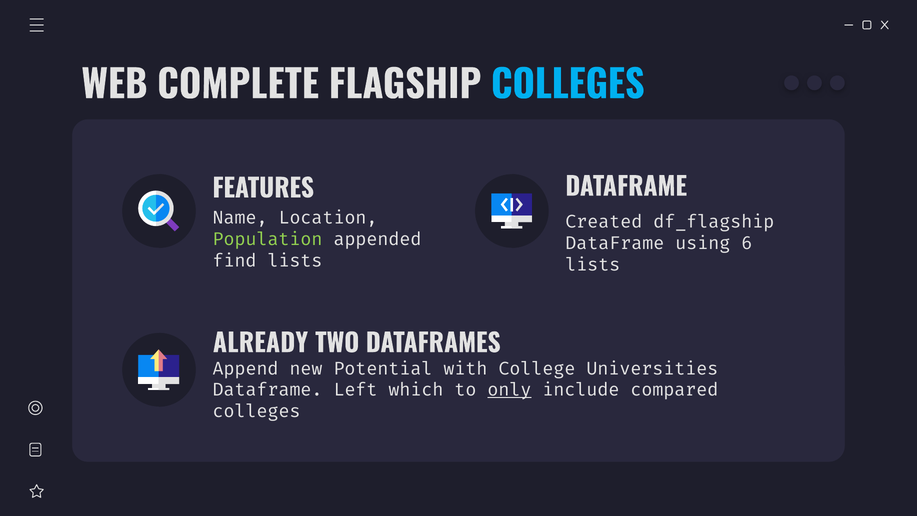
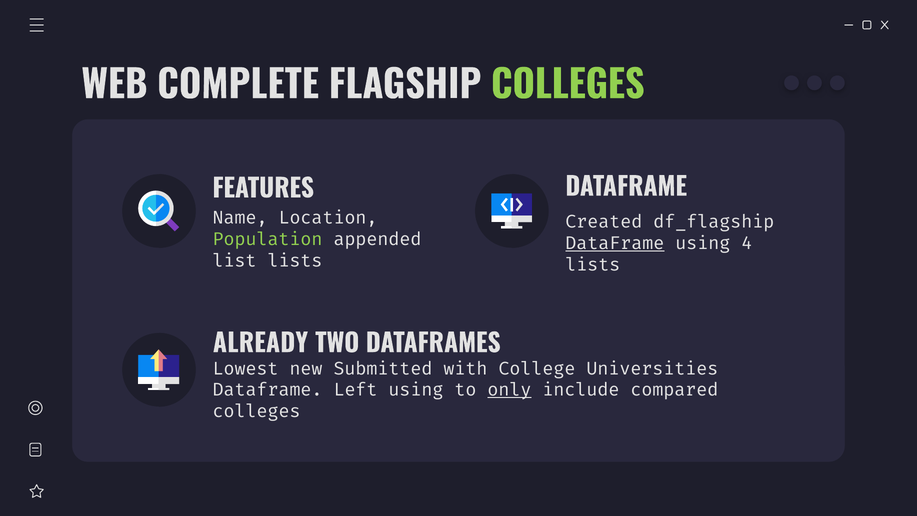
COLLEGES at (568, 86) colour: light blue -> light green
DataFrame at (615, 243) underline: none -> present
6: 6 -> 4
find: find -> list
Append: Append -> Lowest
Potential: Potential -> Submitted
Left which: which -> using
